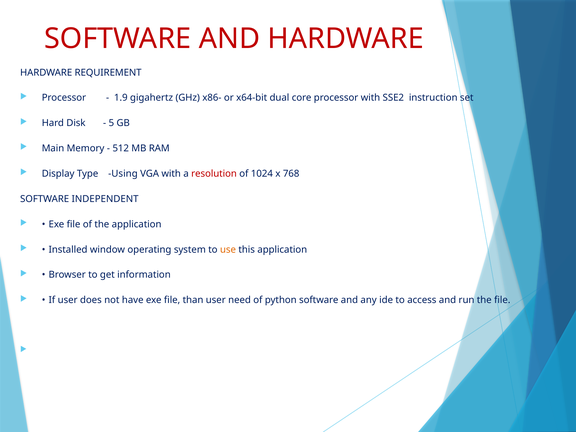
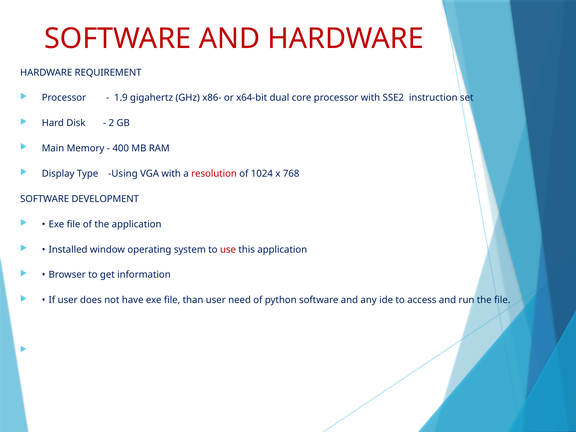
5: 5 -> 2
512: 512 -> 400
INDEPENDENT: INDEPENDENT -> DEVELOPMENT
use colour: orange -> red
